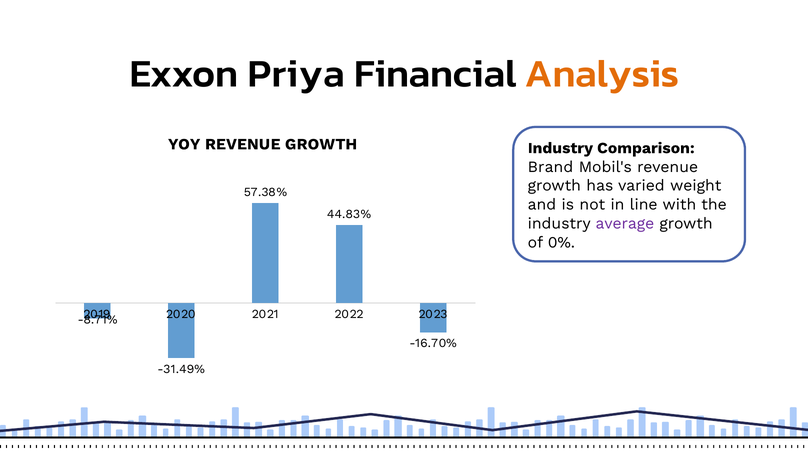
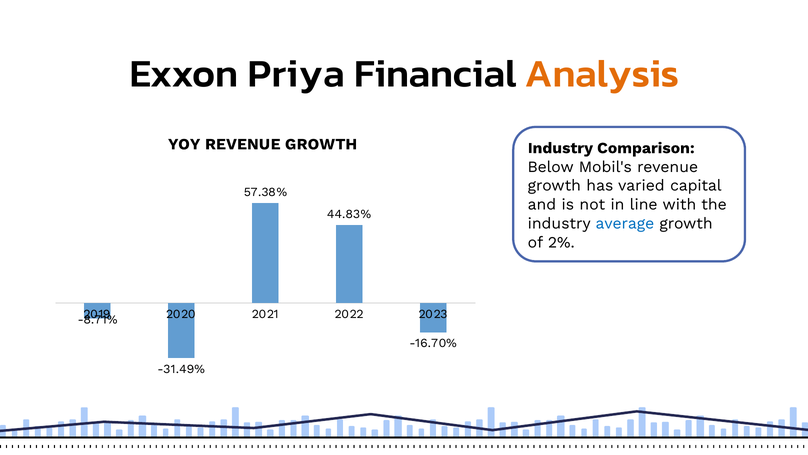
Brand: Brand -> Below
weight: weight -> capital
average colour: purple -> blue
0%: 0% -> 2%
